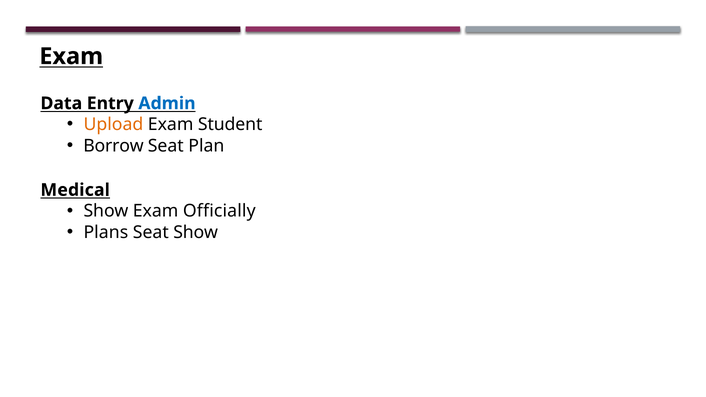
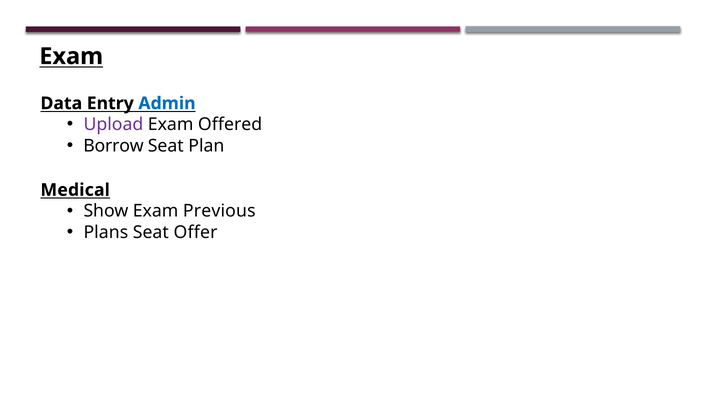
Upload colour: orange -> purple
Student: Student -> Offered
Officially: Officially -> Previous
Seat Show: Show -> Offer
